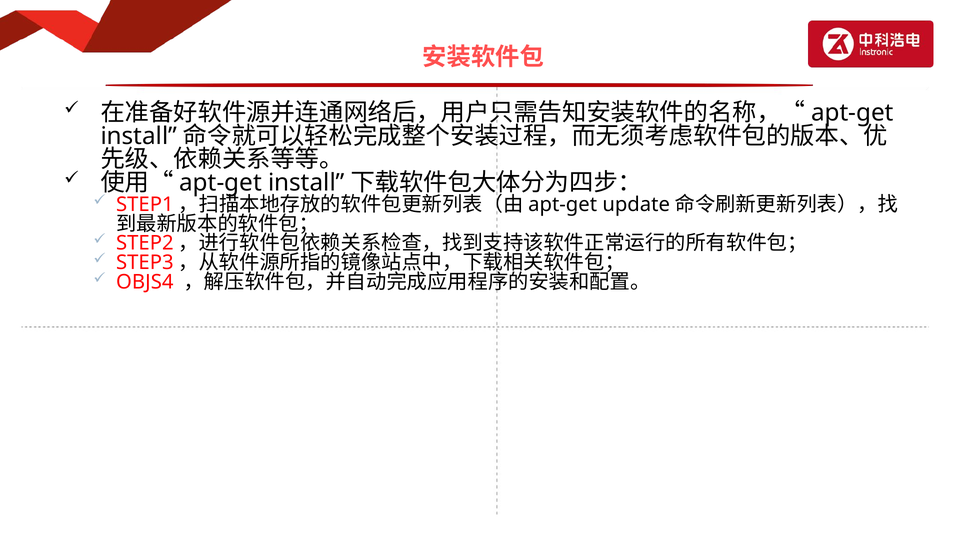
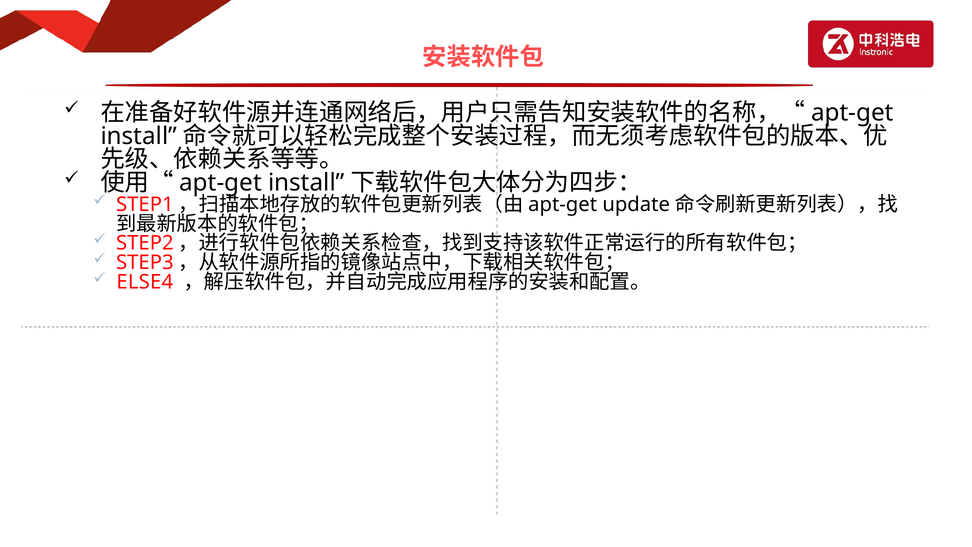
OBJS4: OBJS4 -> ELSE4
